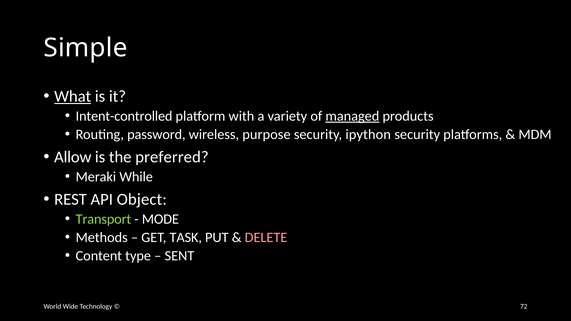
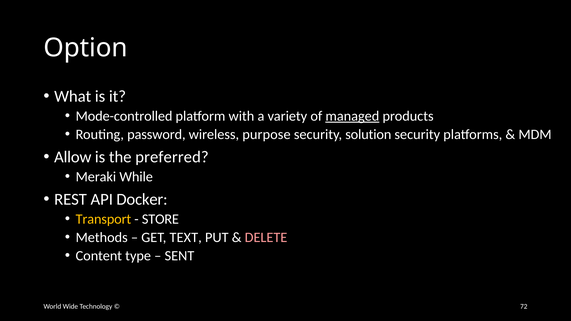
Simple: Simple -> Option
What underline: present -> none
Intent-controlled: Intent-controlled -> Mode-controlled
ipython: ipython -> solution
Object: Object -> Docker
Transport colour: light green -> yellow
MODE: MODE -> STORE
TASK: TASK -> TEXT
